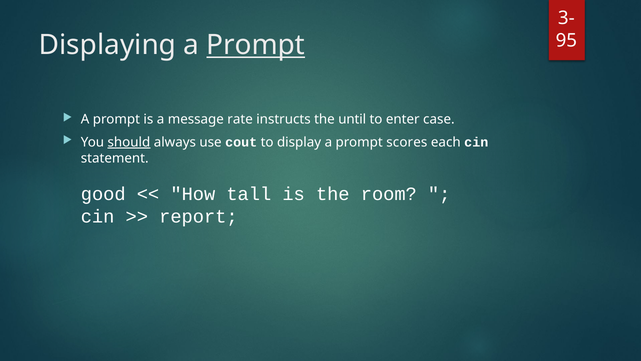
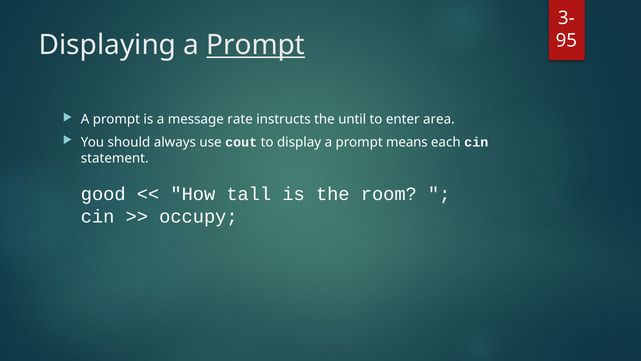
case: case -> area
should underline: present -> none
scores: scores -> means
report: report -> occupy
